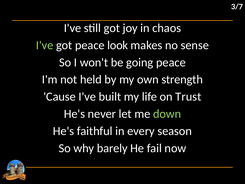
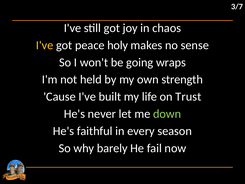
I've at (45, 45) colour: light green -> yellow
look: look -> holy
going peace: peace -> wraps
